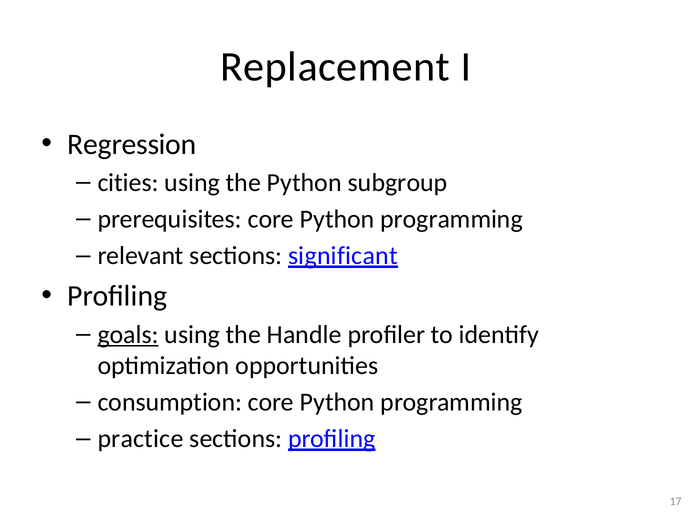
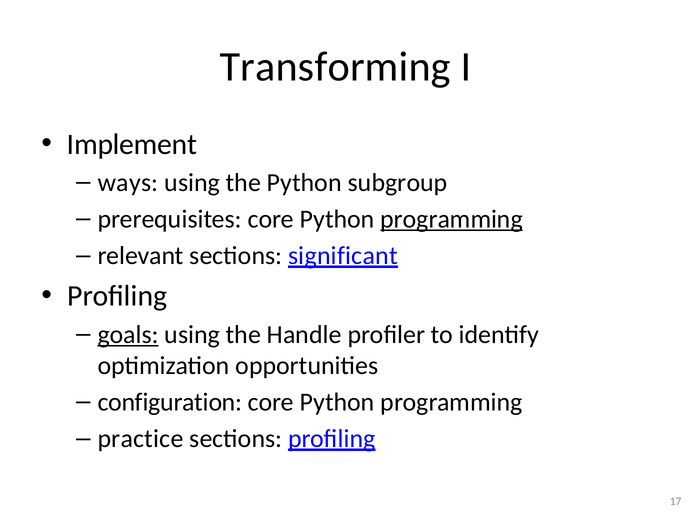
Replacement: Replacement -> Transforming
Regression: Regression -> Implement
cities: cities -> ways
programming at (452, 219) underline: none -> present
consumption: consumption -> configuration
